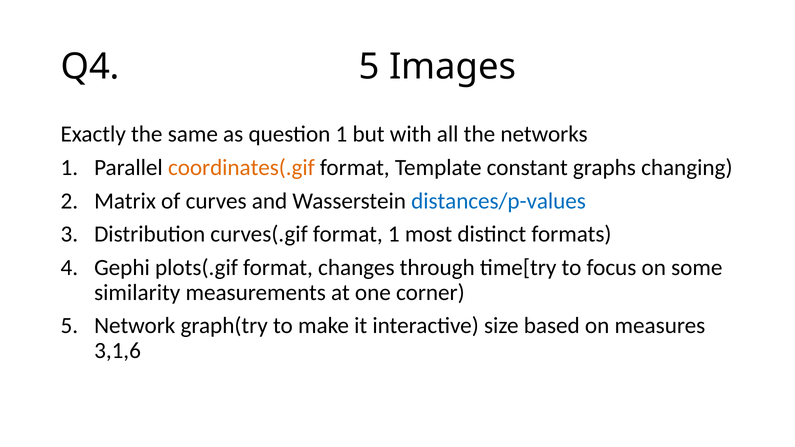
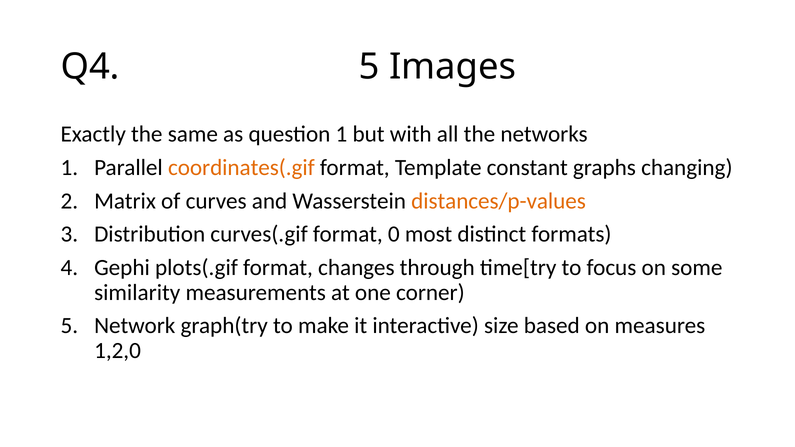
distances/p-values colour: blue -> orange
format 1: 1 -> 0
3,1,6: 3,1,6 -> 1,2,0
